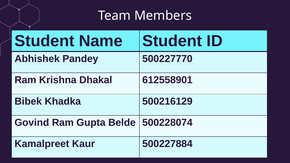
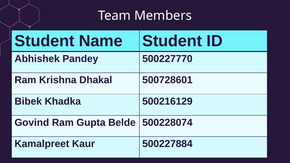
612558901: 612558901 -> 500728601
